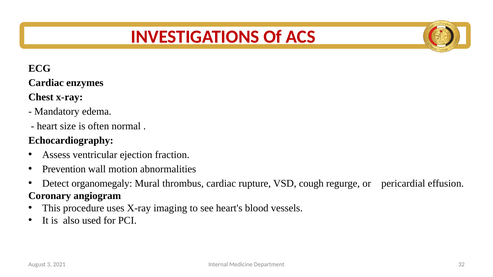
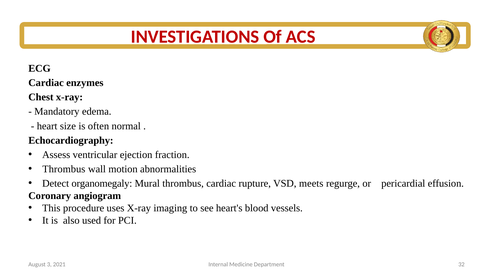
Prevention at (64, 169): Prevention -> Thrombus
cough: cough -> meets
